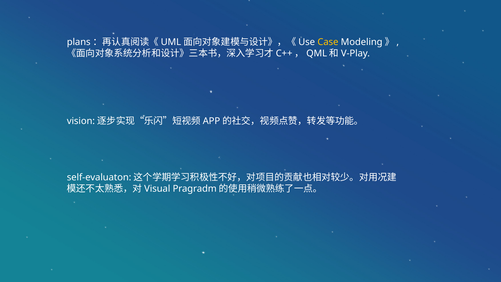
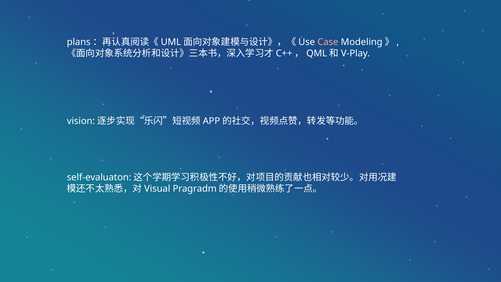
Case colour: yellow -> pink
